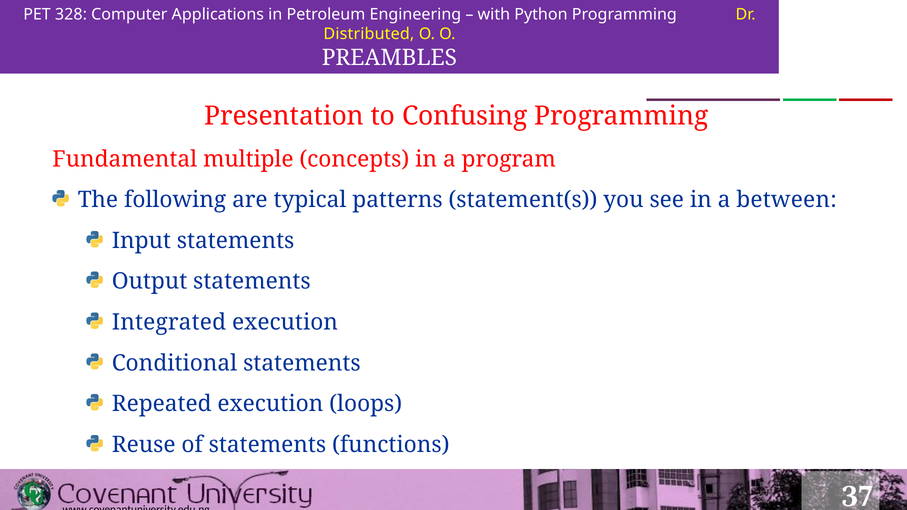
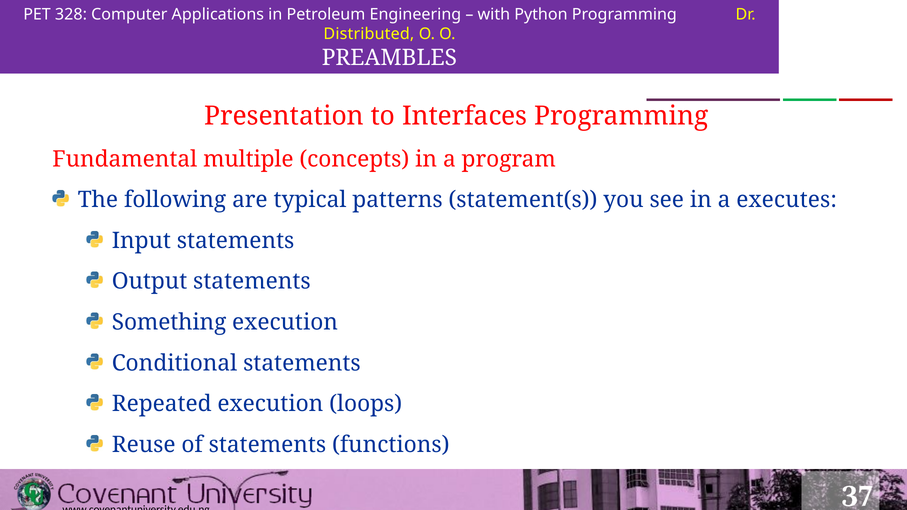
Confusing: Confusing -> Interfaces
between: between -> executes
Integrated: Integrated -> Something
